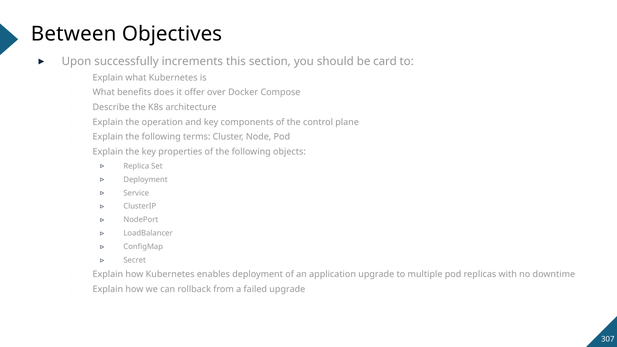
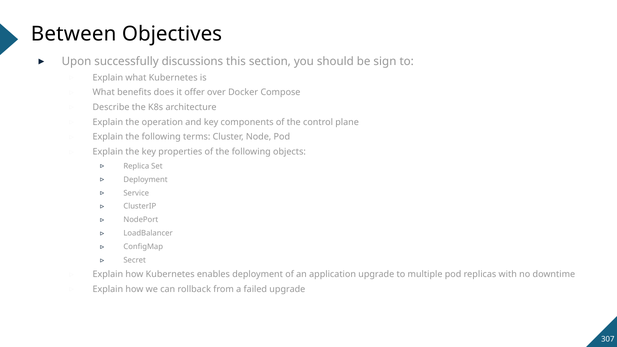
increments: increments -> discussions
card: card -> sign
